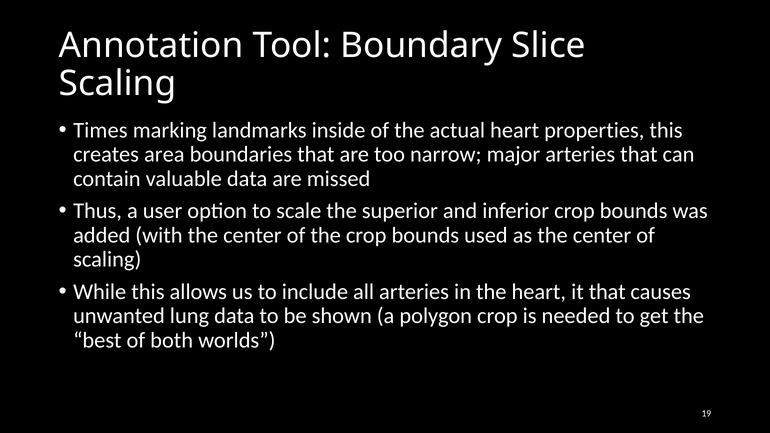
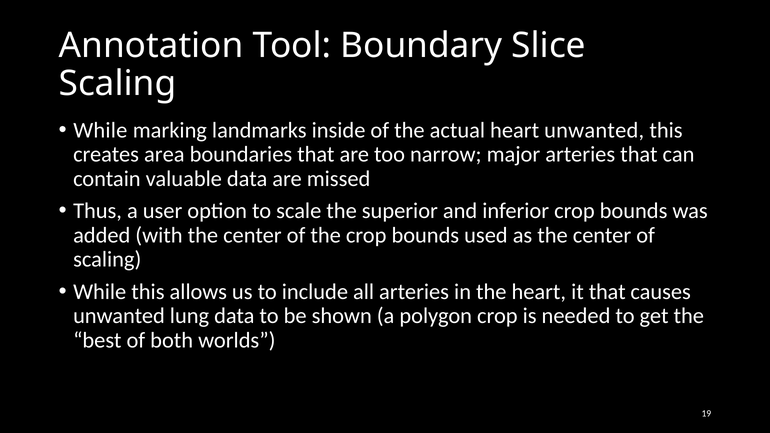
Times at (100, 130): Times -> While
heart properties: properties -> unwanted
